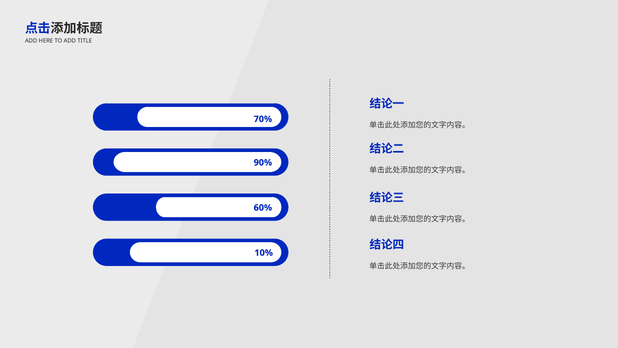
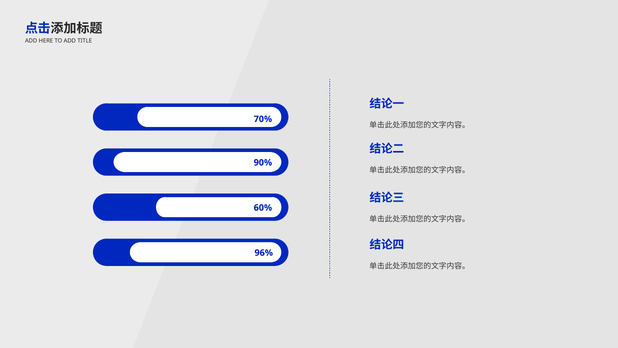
10%: 10% -> 96%
